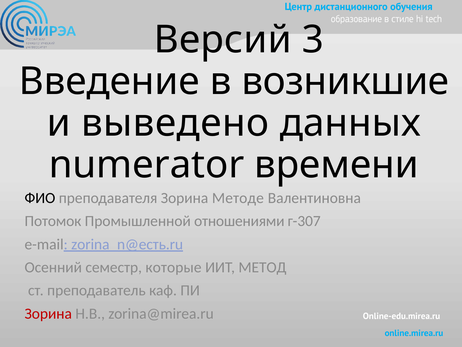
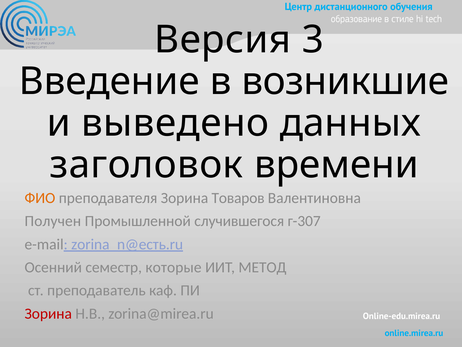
Версий: Версий -> Версия
numerator: numerator -> заголовок
ФИО colour: black -> orange
Методе: Методе -> Товаров
Потомок: Потомок -> Получен
отношениями: отношениями -> случившегося
